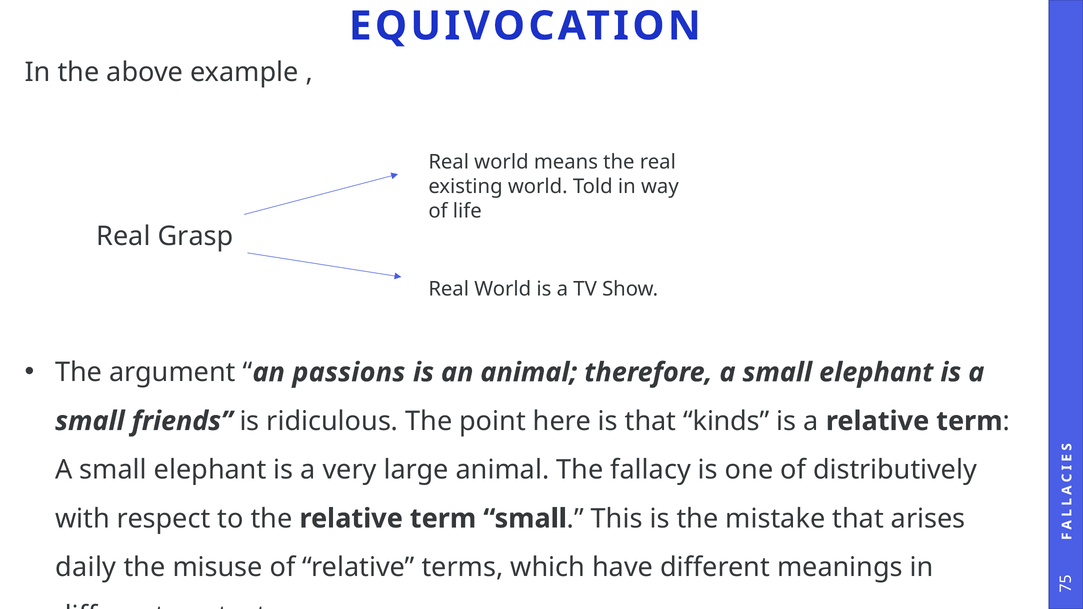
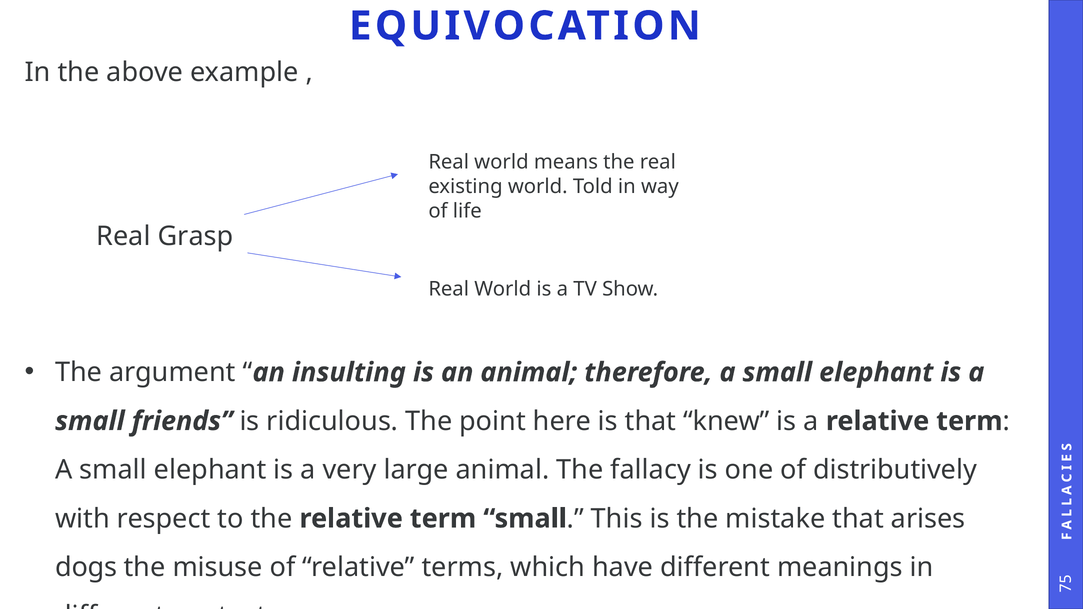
passions: passions -> insulting
kinds: kinds -> knew
daily: daily -> dogs
